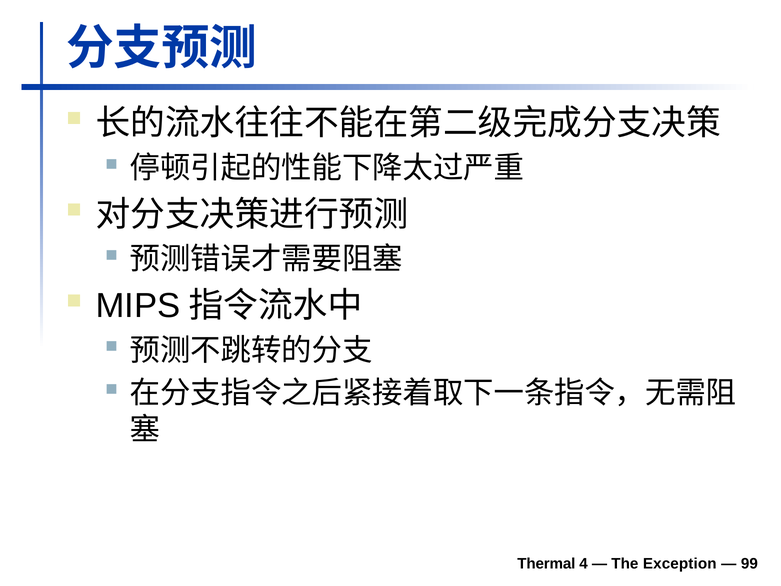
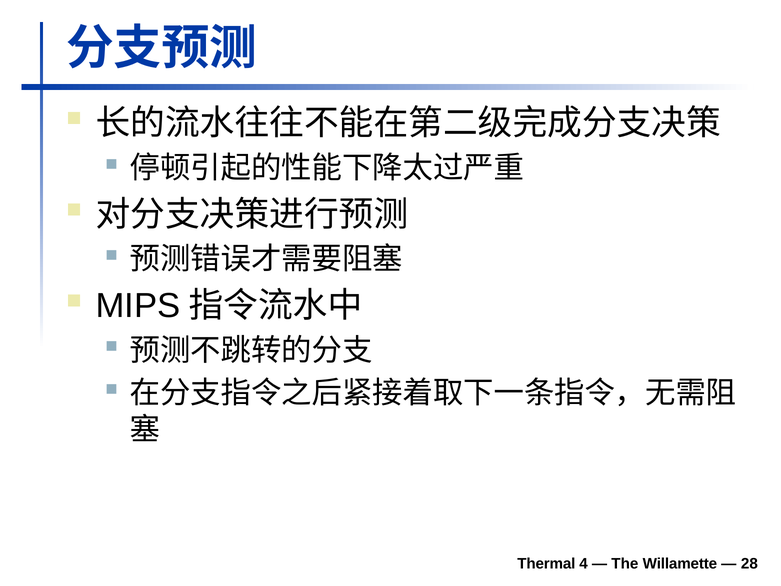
Exception: Exception -> Willamette
99: 99 -> 28
